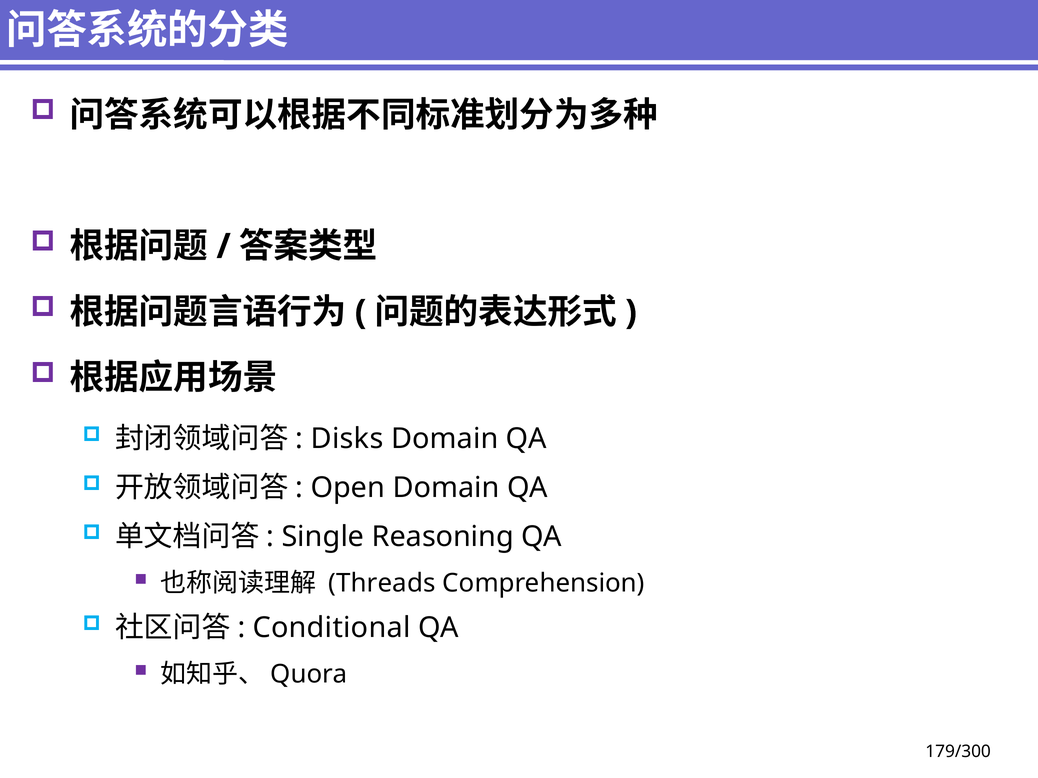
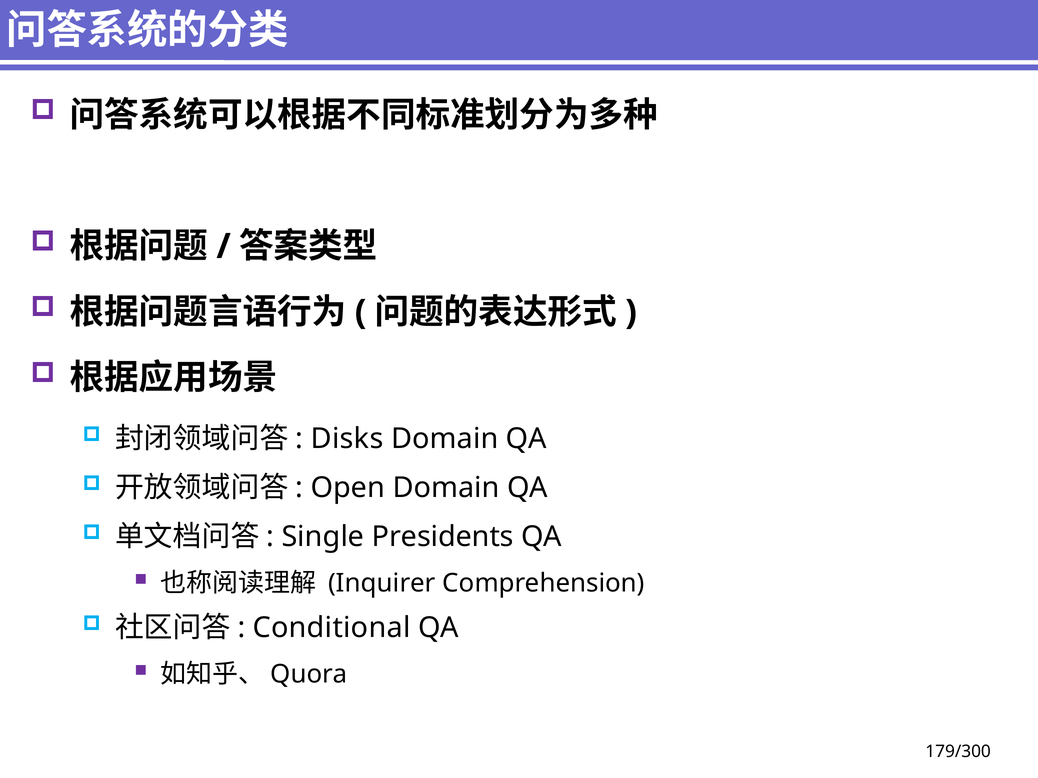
Reasoning: Reasoning -> Presidents
Threads: Threads -> Inquirer
